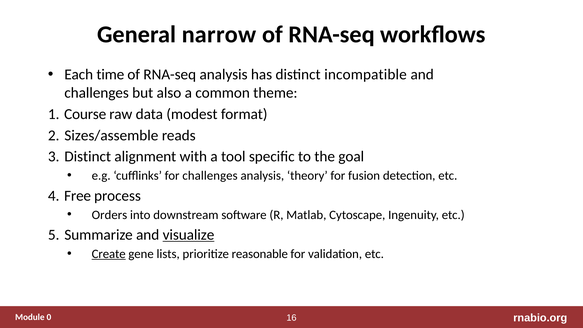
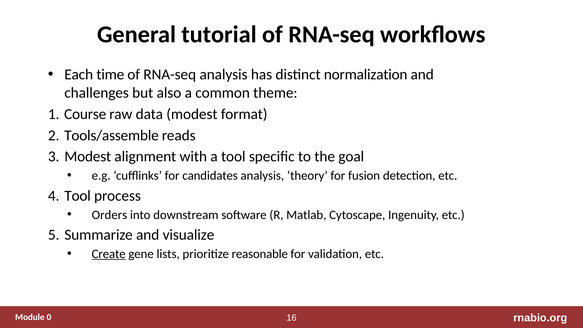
narrow: narrow -> tutorial
incompatible: incompatible -> normalization
Sizes/assemble: Sizes/assemble -> Tools/assemble
Distinct at (88, 157): Distinct -> Modest
for challenges: challenges -> candidates
Free at (78, 196): Free -> Tool
visualize underline: present -> none
